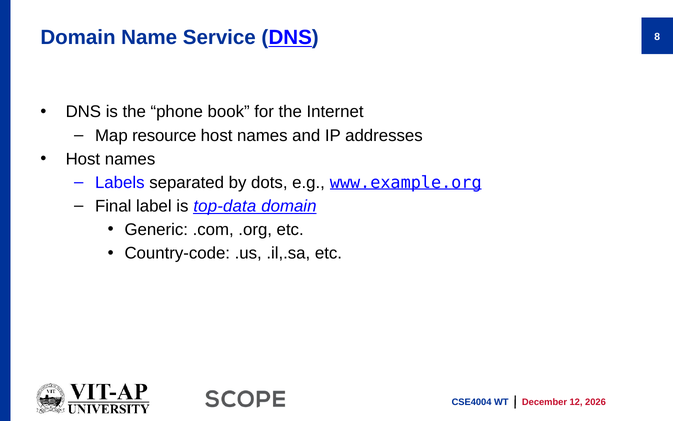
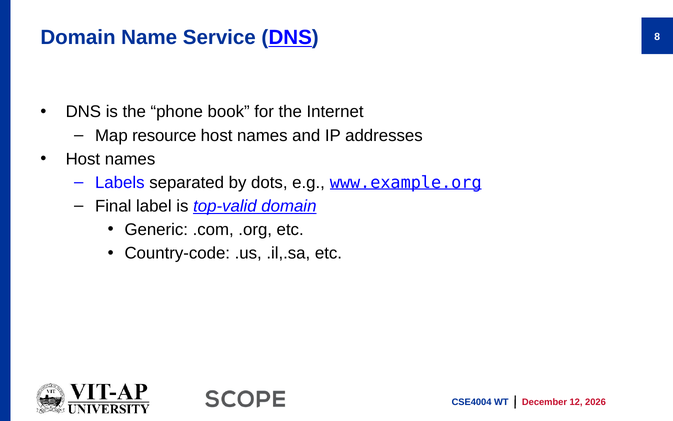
top-data: top-data -> top-valid
